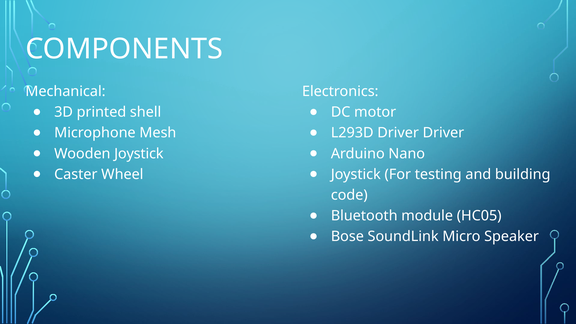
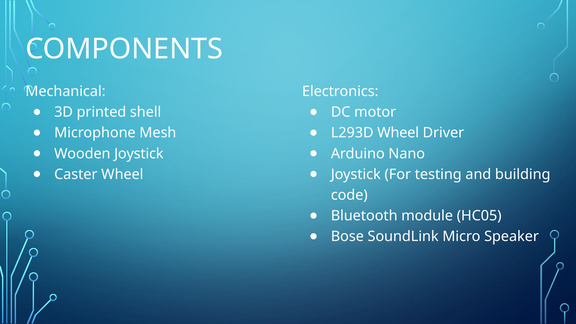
L293D Driver: Driver -> Wheel
